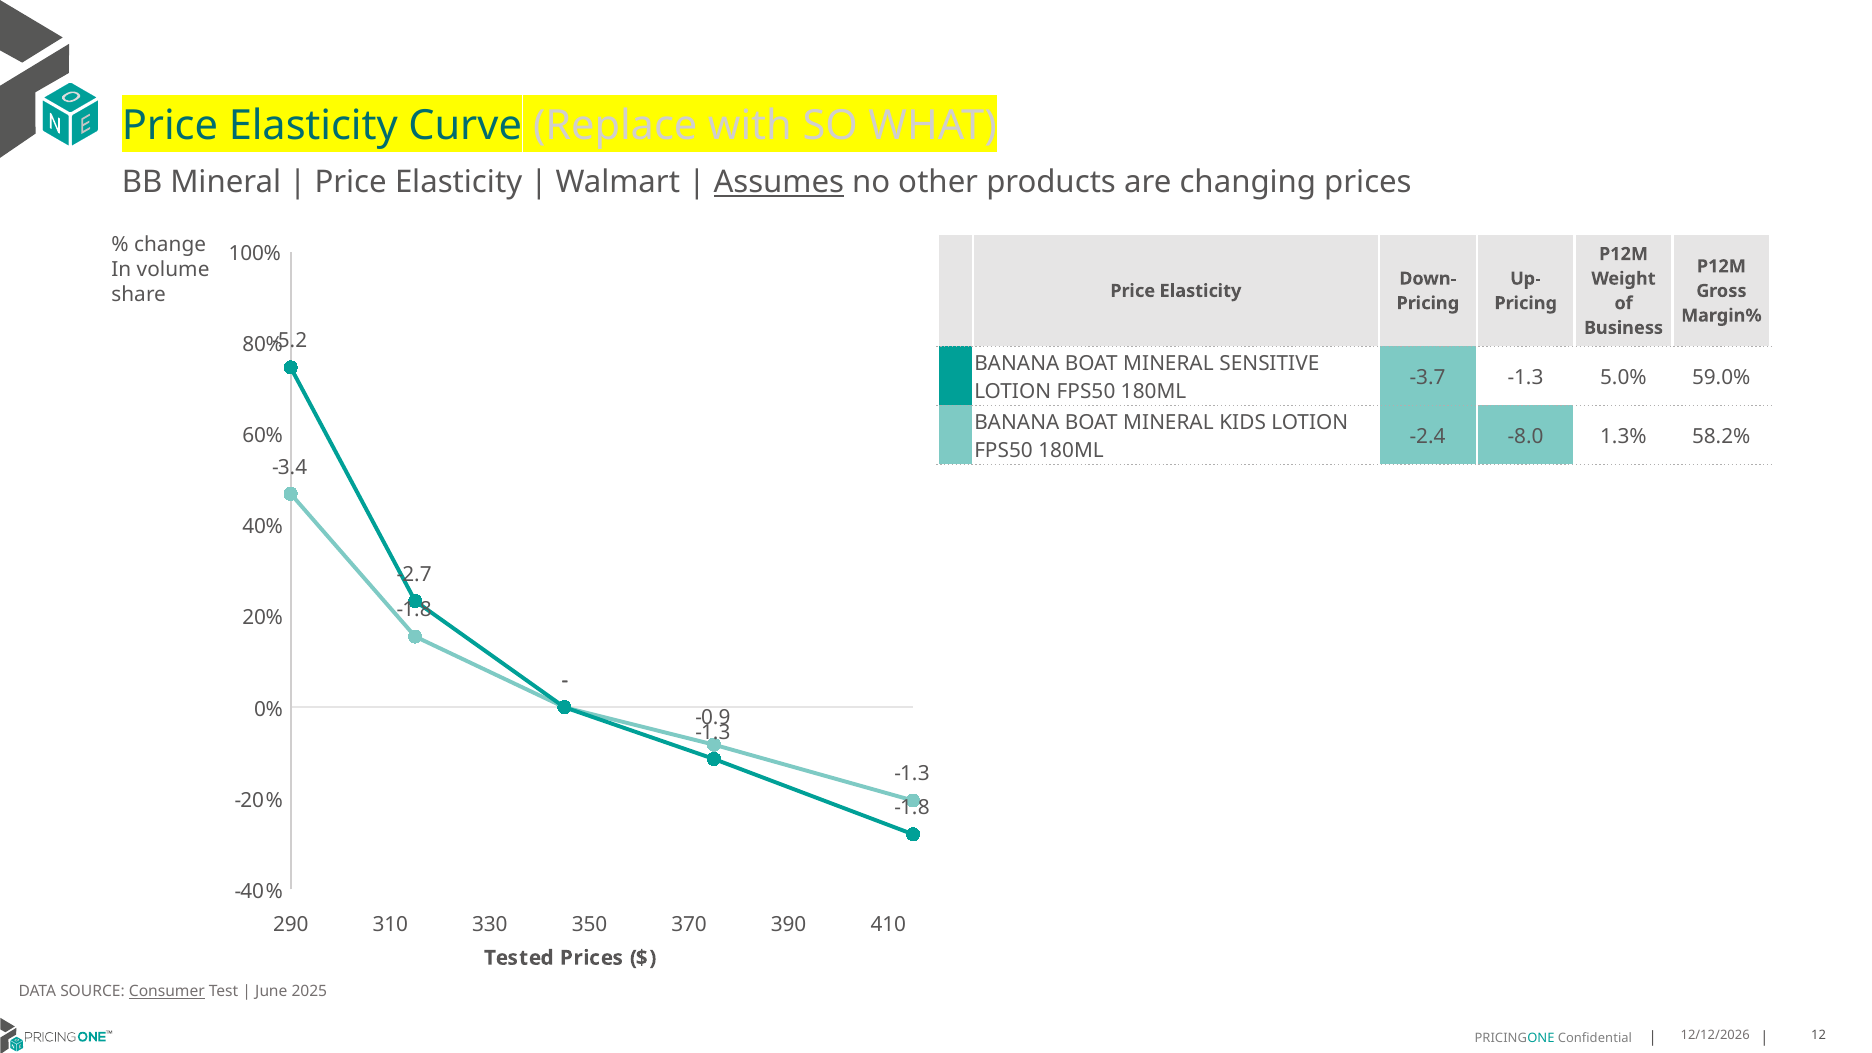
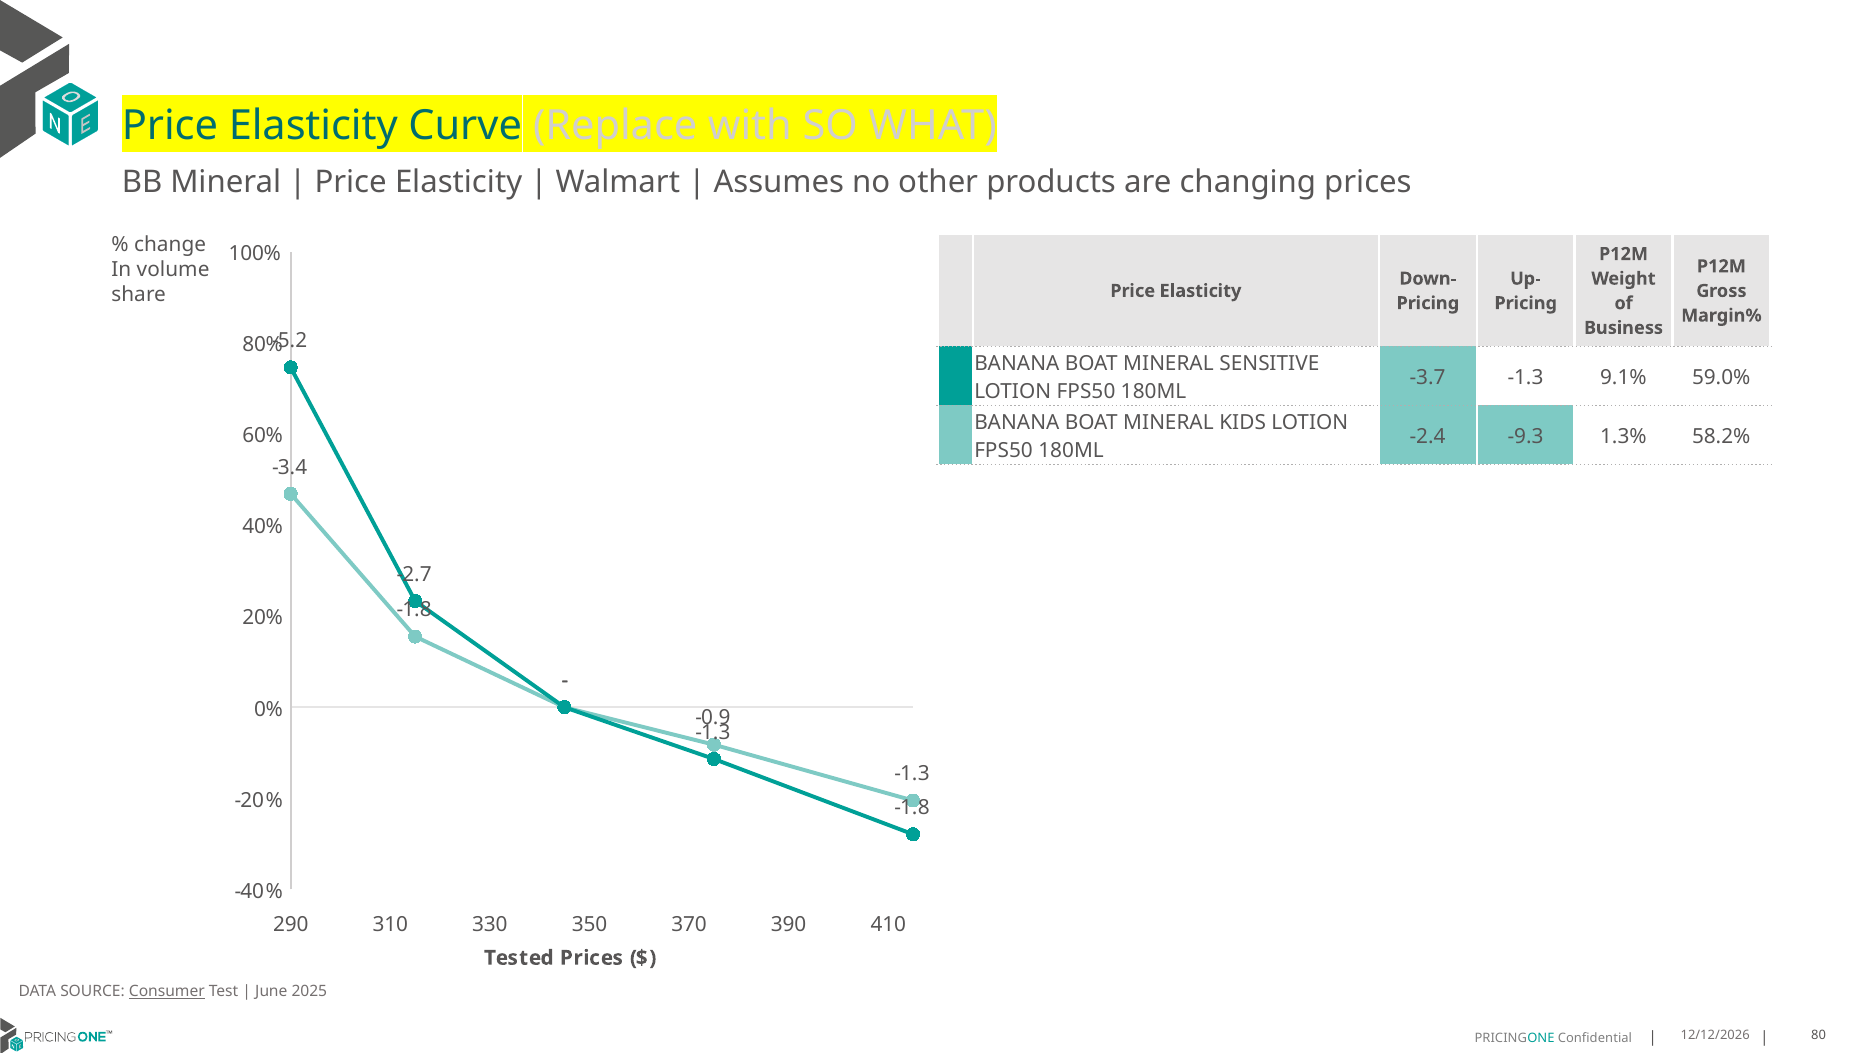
Assumes underline: present -> none
5.0%: 5.0% -> 9.1%
-8.0: -8.0 -> -9.3
12: 12 -> 80
